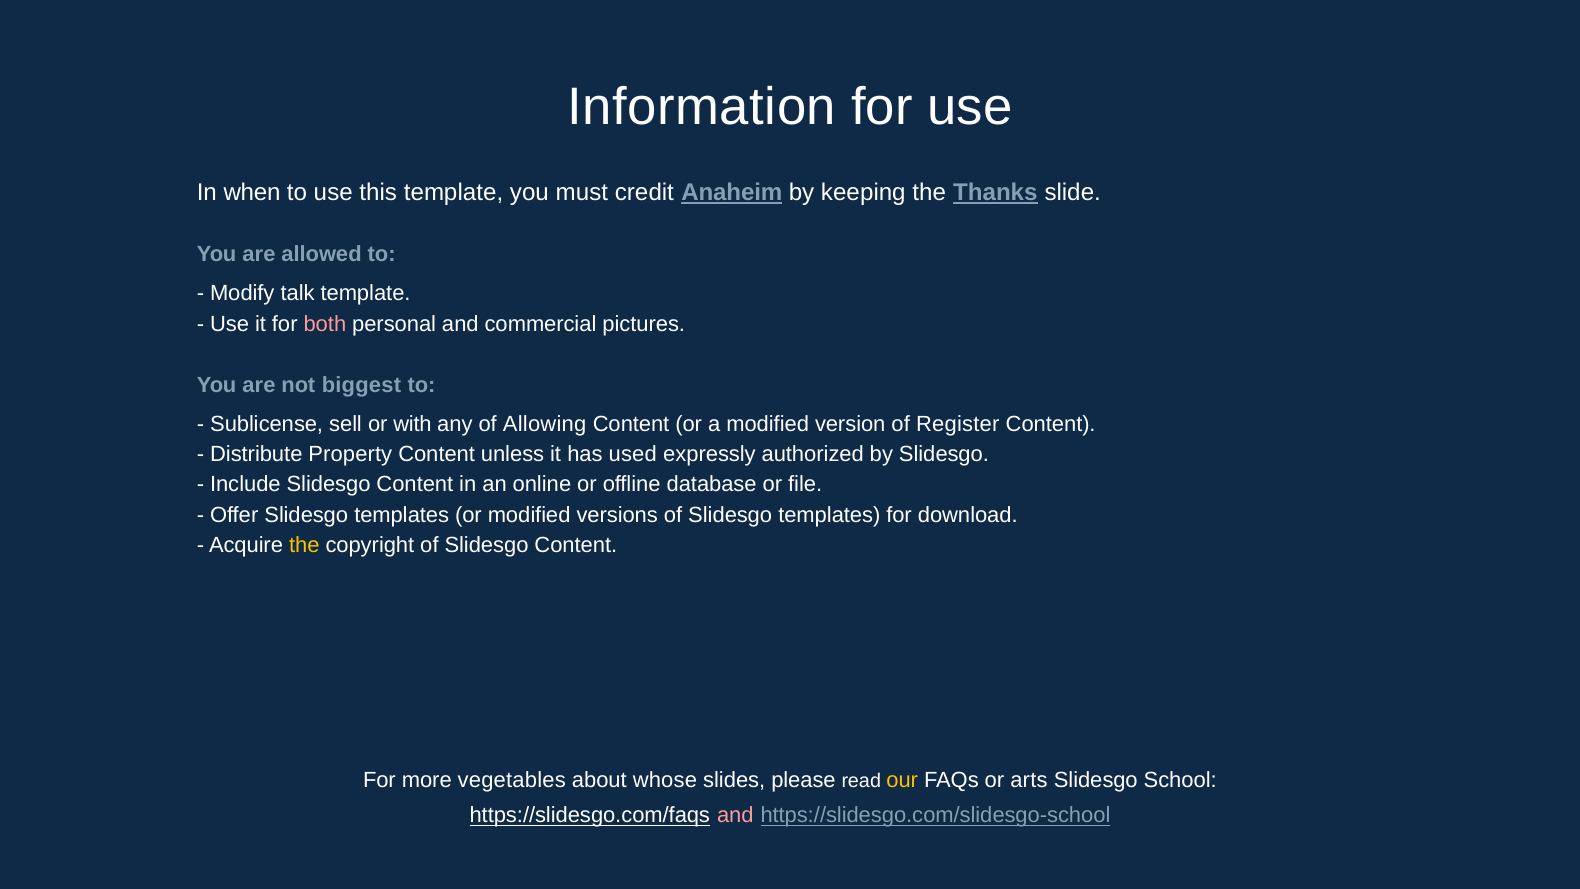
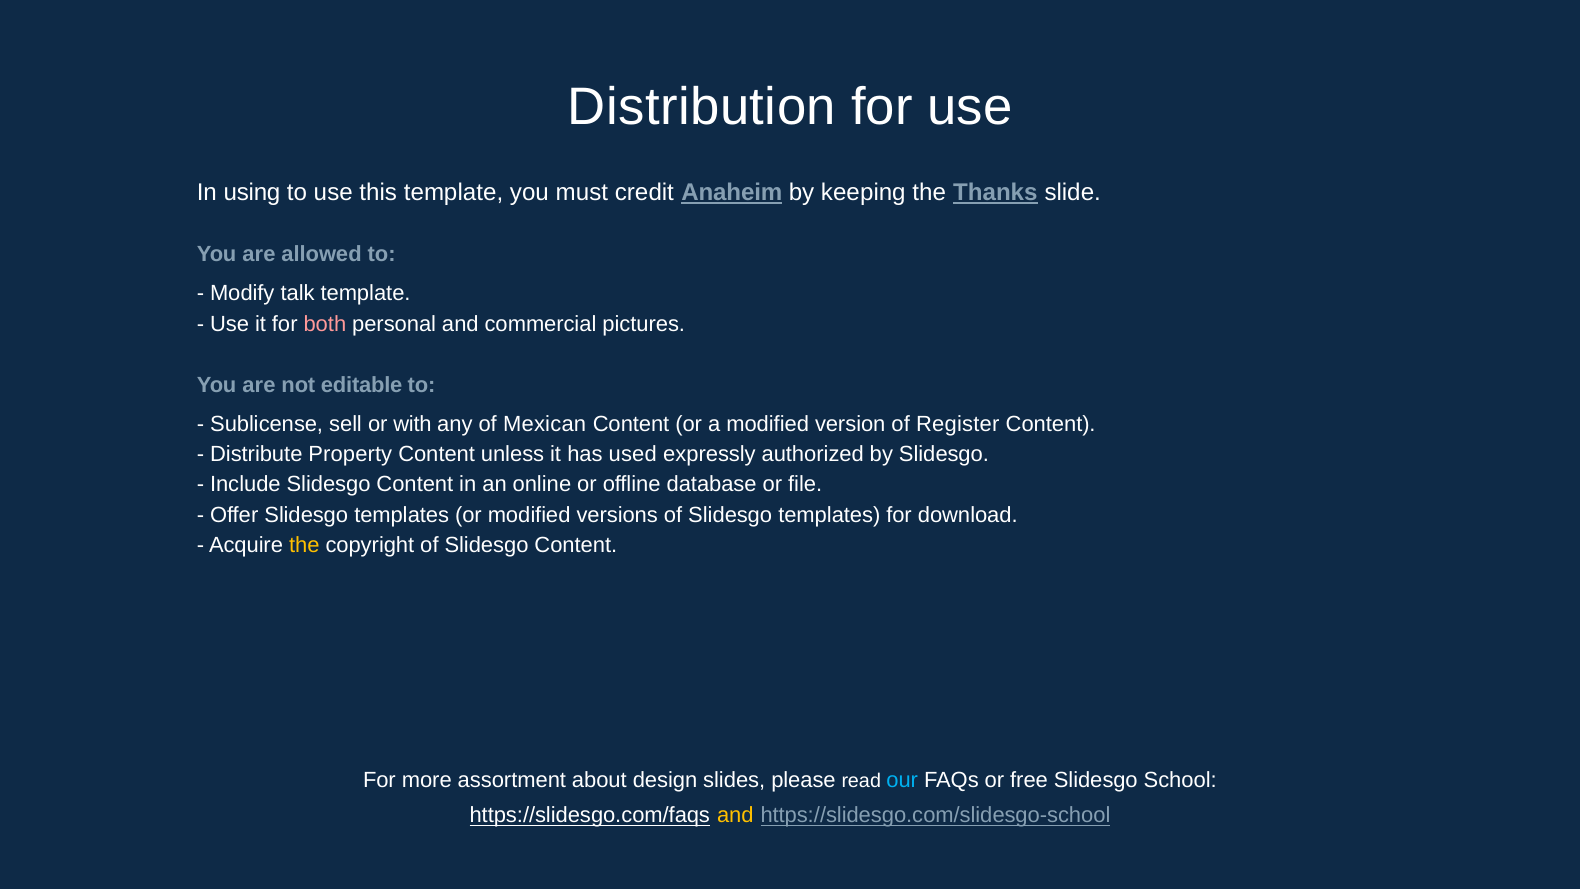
Information: Information -> Distribution
when: when -> using
biggest: biggest -> editable
Allowing: Allowing -> Mexican
vegetables: vegetables -> assortment
whose: whose -> design
our colour: yellow -> light blue
arts: arts -> free
and at (735, 815) colour: pink -> yellow
